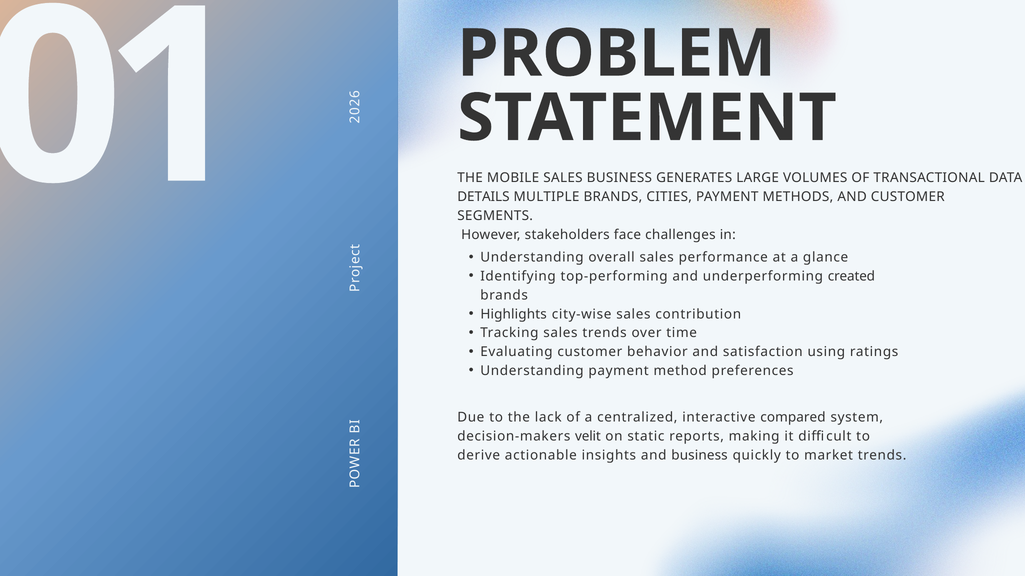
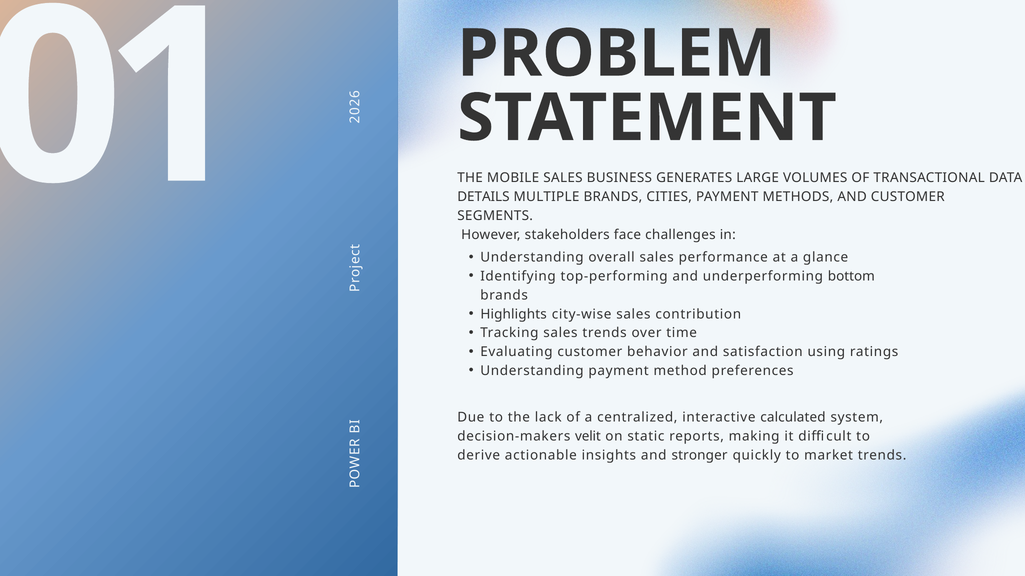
created: created -> bottom
compared: compared -> calculated
and business: business -> stronger
